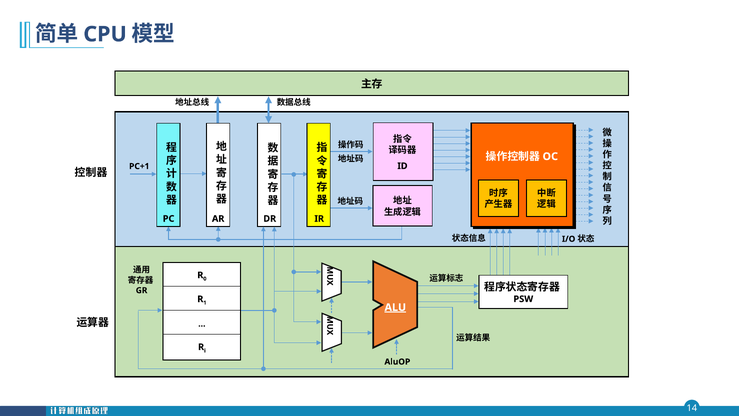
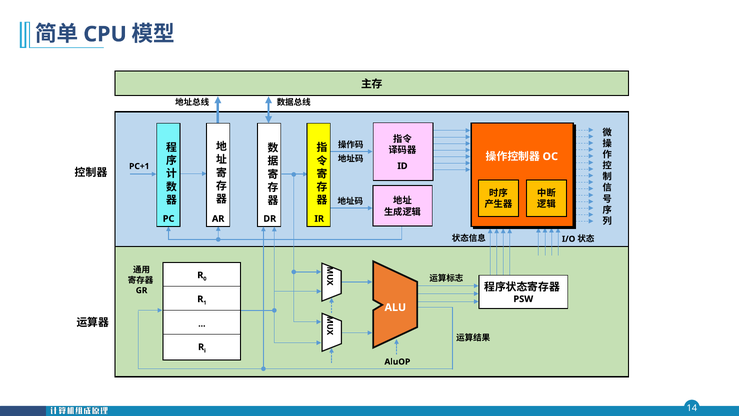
ALU underline: present -> none
